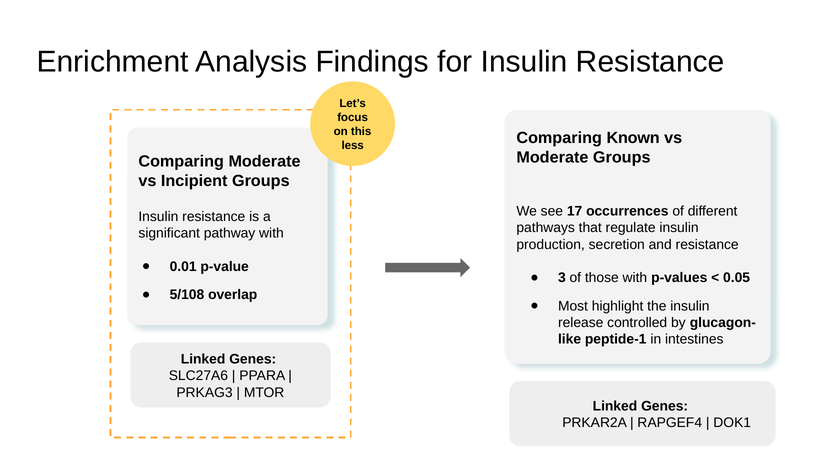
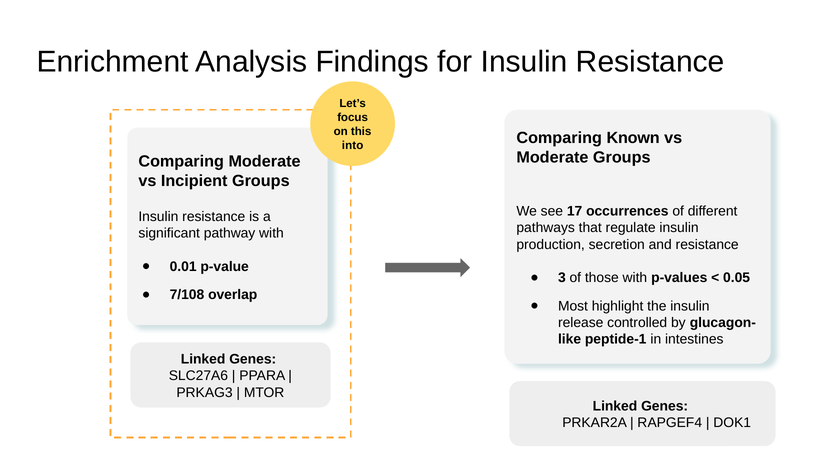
less: less -> into
5/108: 5/108 -> 7/108
